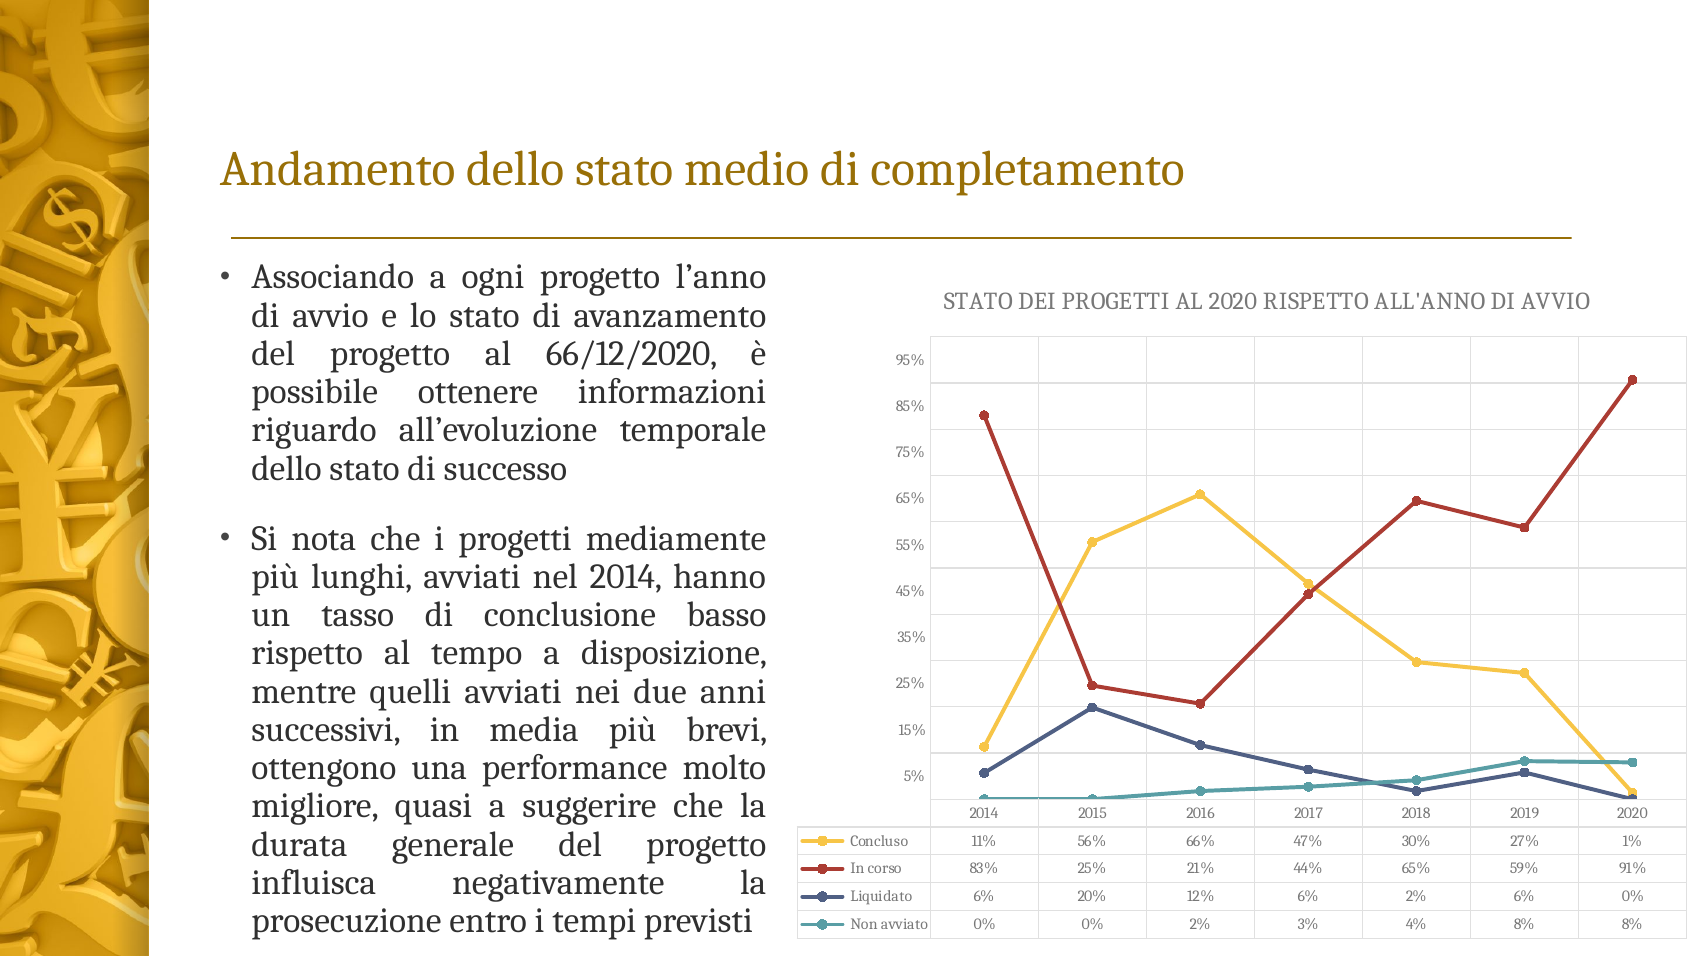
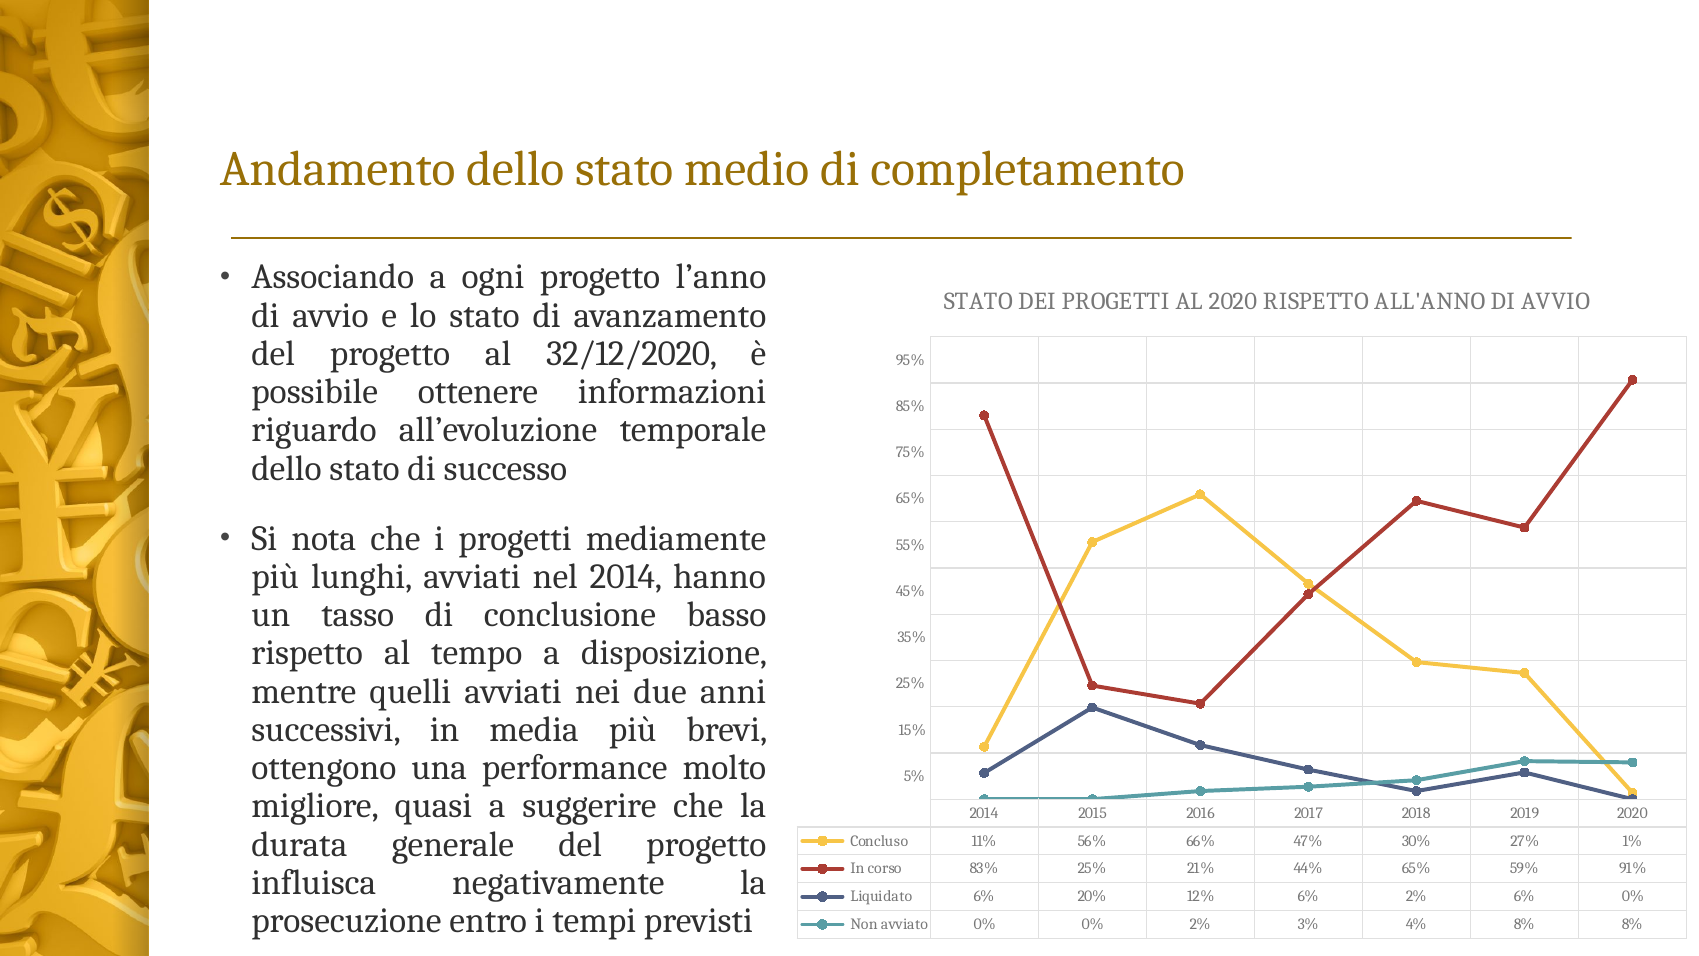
66/12/2020: 66/12/2020 -> 32/12/2020
